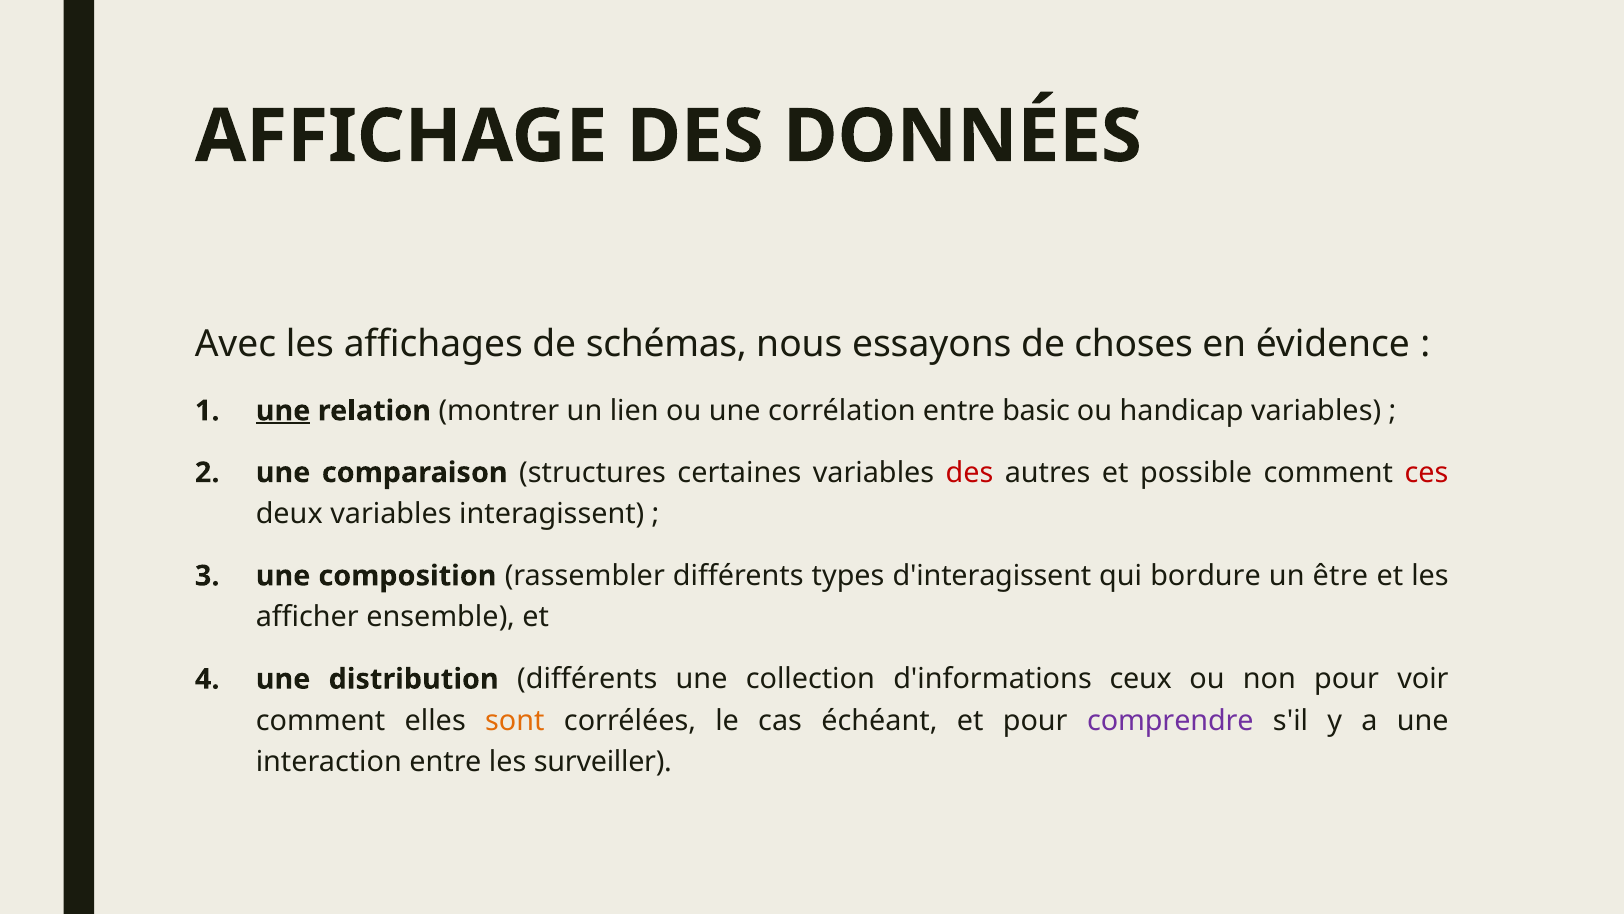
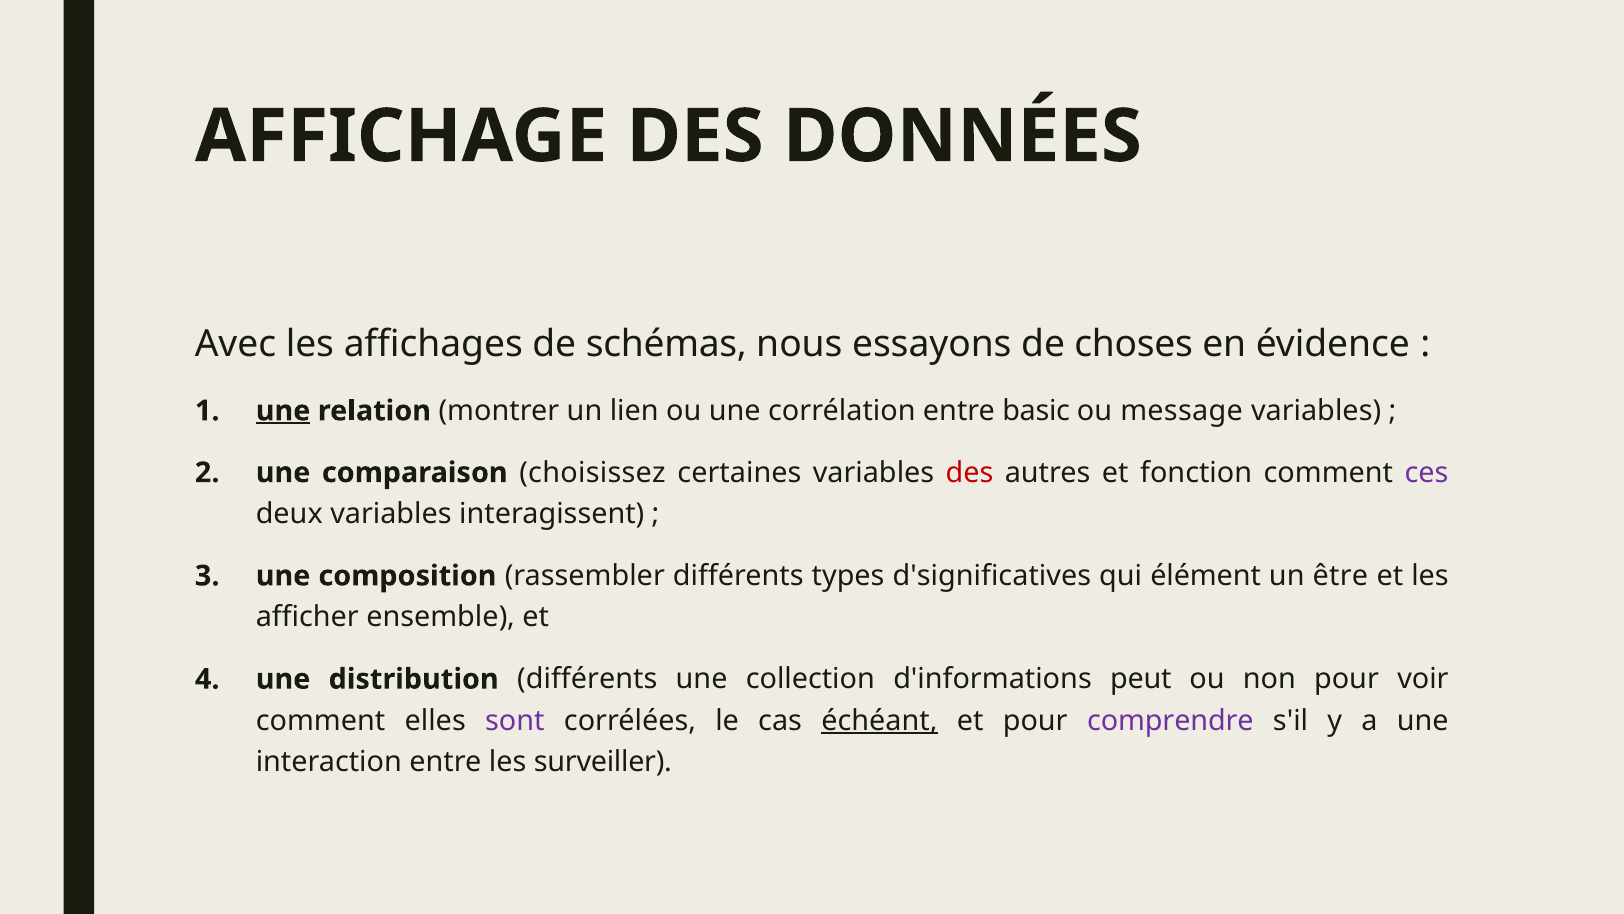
handicap: handicap -> message
structures: structures -> choisissez
possible: possible -> fonction
ces colour: red -> purple
d'interagissent: d'interagissent -> d'significatives
bordure: bordure -> élément
ceux: ceux -> peut
sont colour: orange -> purple
échéant underline: none -> present
